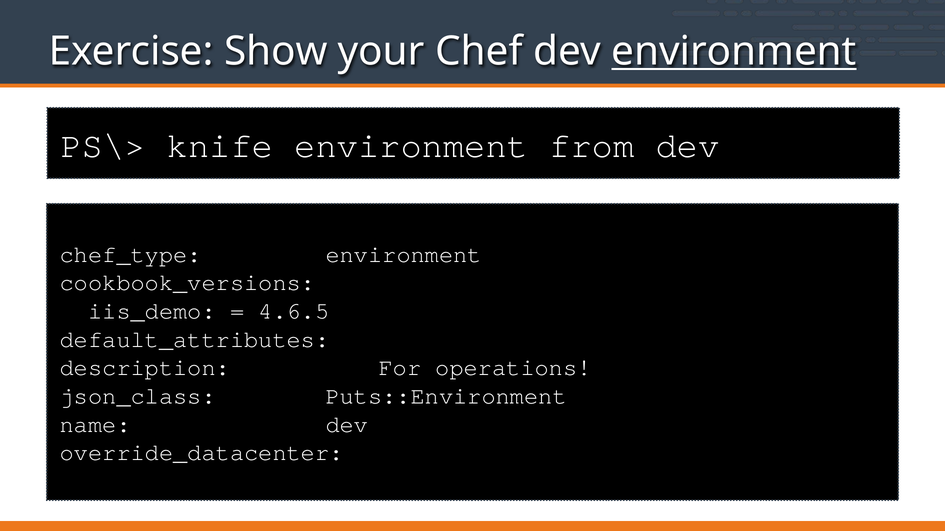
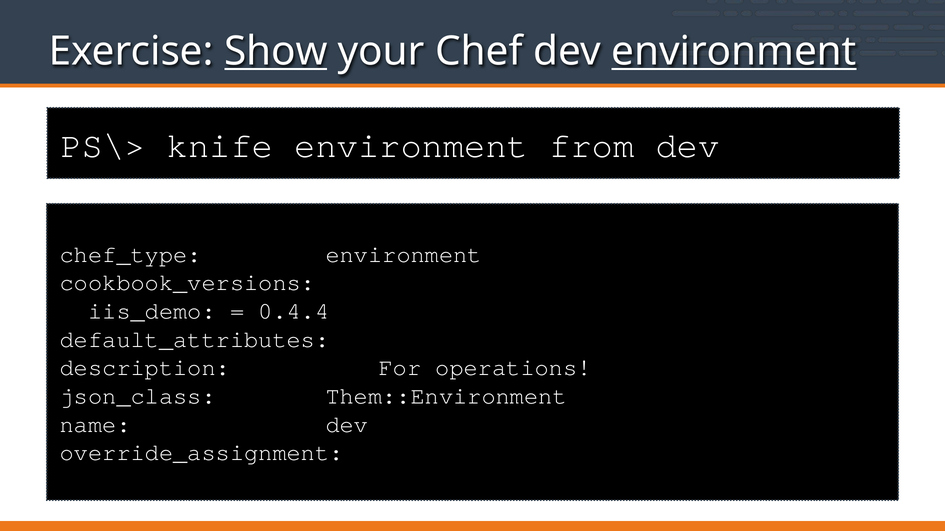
Show underline: none -> present
4.6.5: 4.6.5 -> 0.4.4
Puts::Environment: Puts::Environment -> Them::Environment
override_datacenter: override_datacenter -> override_assignment
